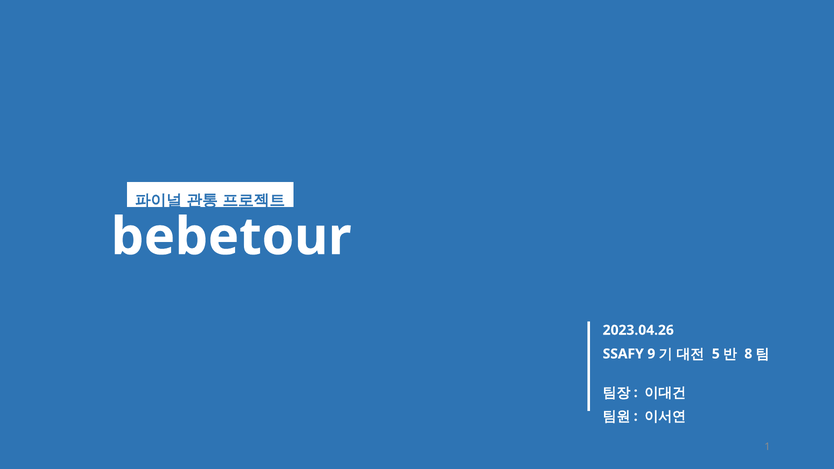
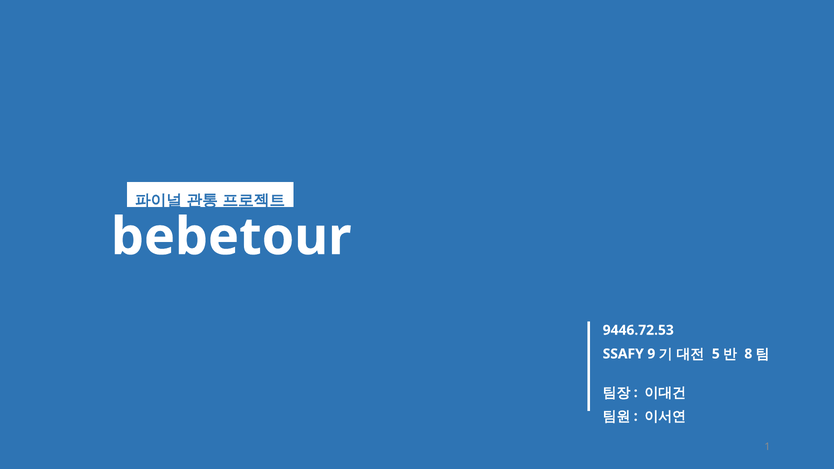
2023.04.26: 2023.04.26 -> 9446.72.53
